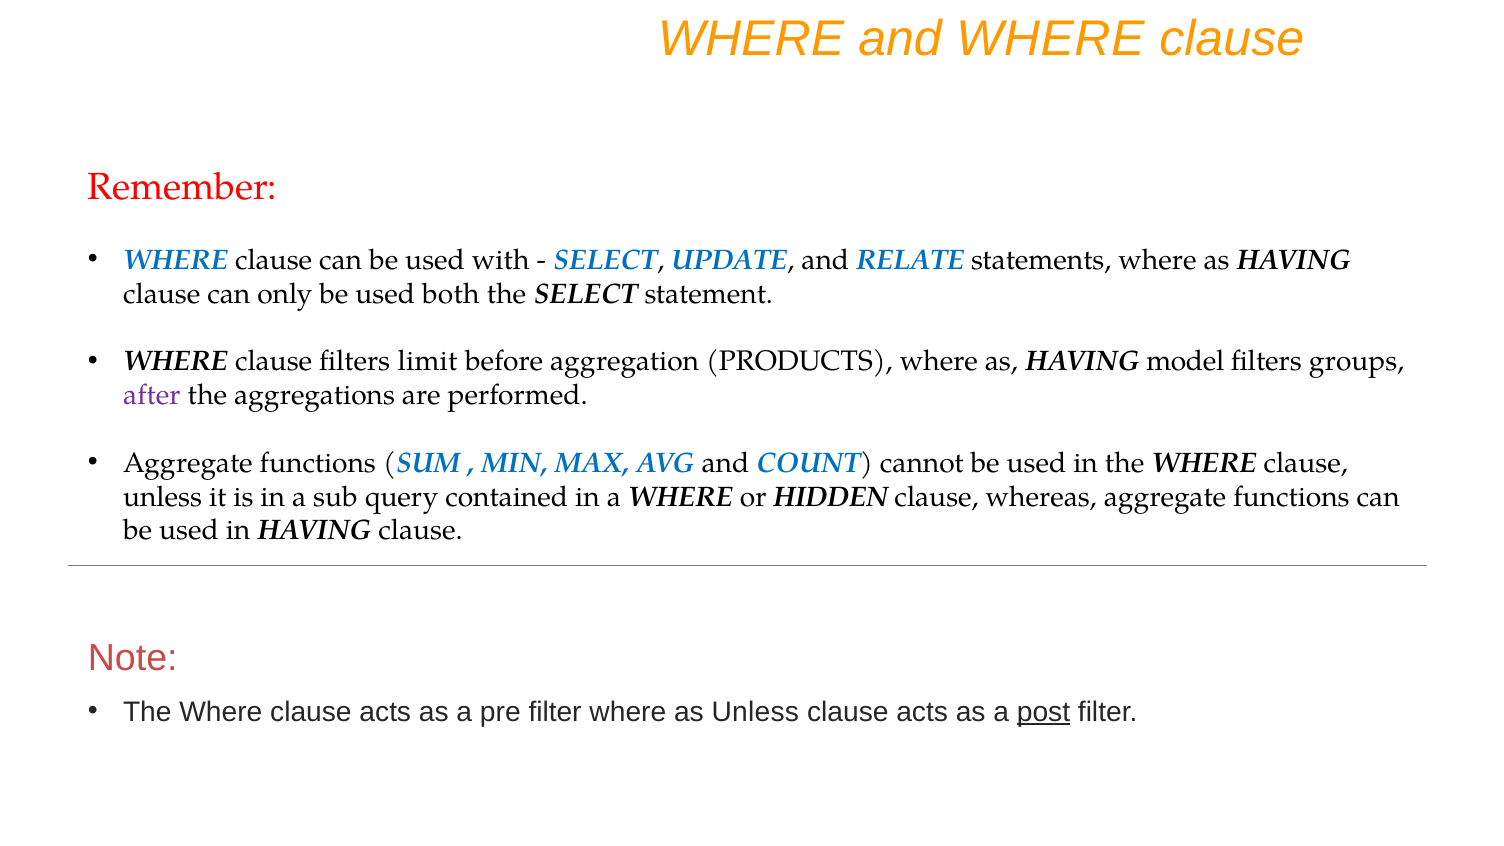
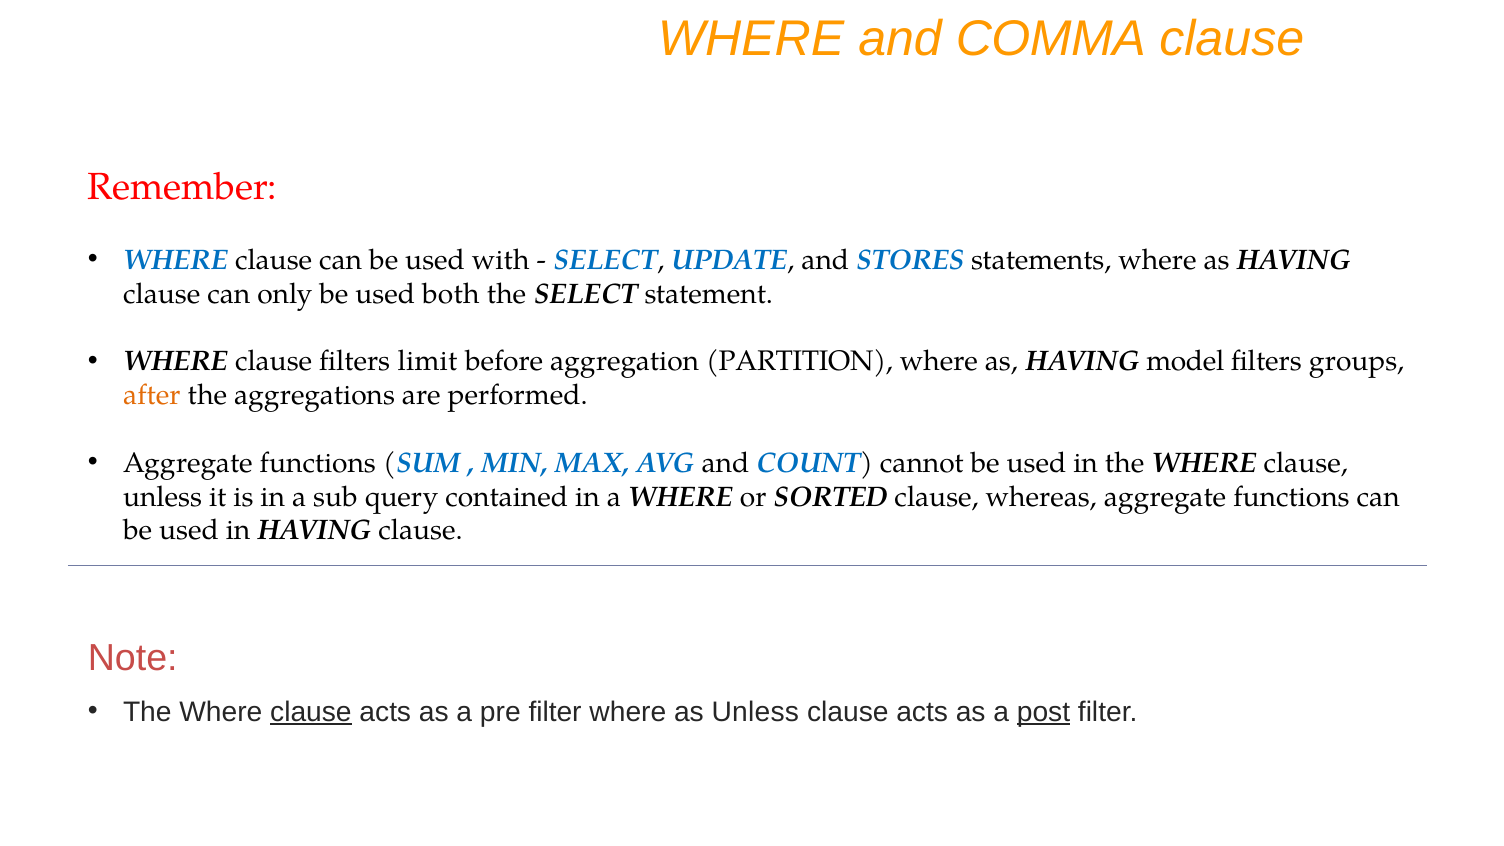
and WHERE: WHERE -> COMMA
RELATE: RELATE -> STORES
PRODUCTS: PRODUCTS -> PARTITION
after colour: purple -> orange
HIDDEN: HIDDEN -> SORTED
clause at (311, 712) underline: none -> present
